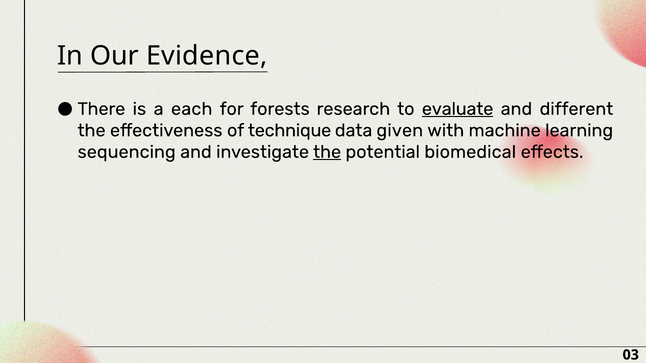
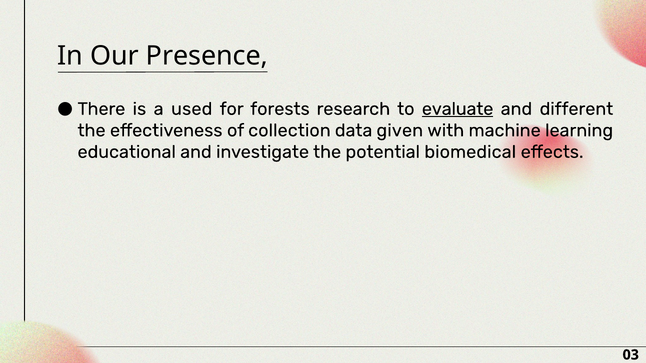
Evidence: Evidence -> Presence
each: each -> used
technique: technique -> collection
sequencing: sequencing -> educational
the at (327, 152) underline: present -> none
